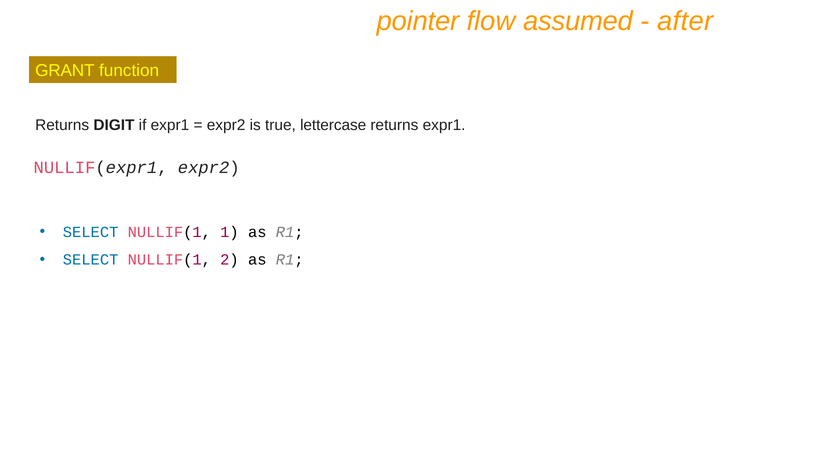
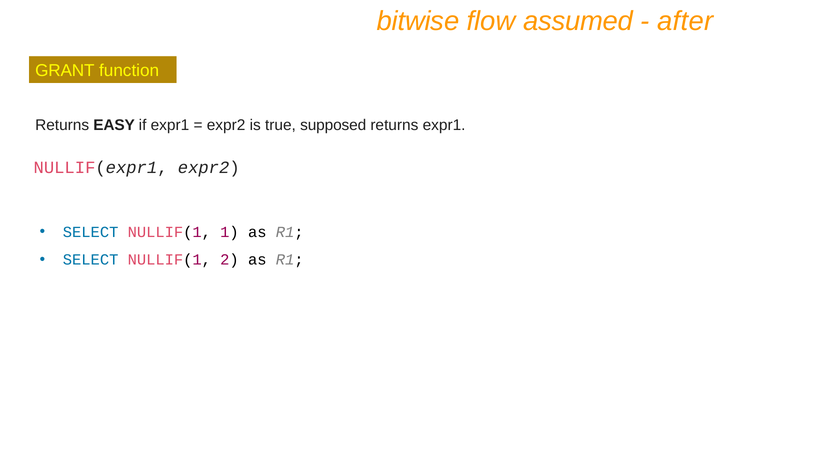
pointer: pointer -> bitwise
DIGIT: DIGIT -> EASY
lettercase: lettercase -> supposed
